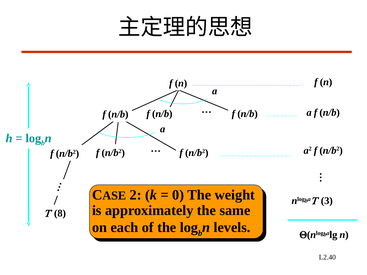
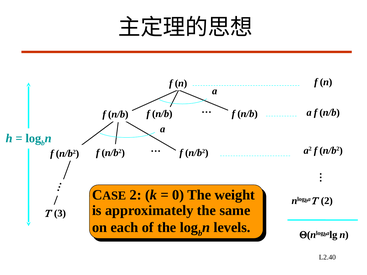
3 at (327, 201): 3 -> 2
8: 8 -> 3
